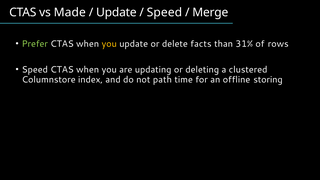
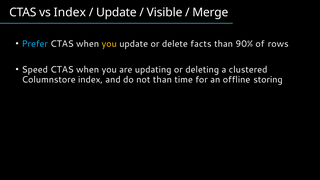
vs Made: Made -> Index
Speed at (164, 12): Speed -> Visible
Prefer colour: light green -> light blue
31%: 31% -> 90%
not path: path -> than
